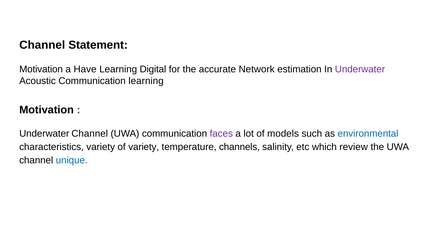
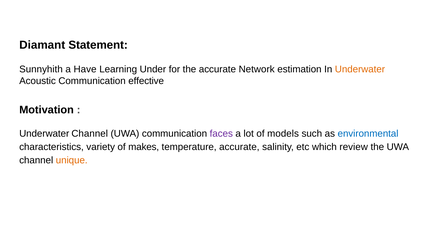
Channel at (42, 45): Channel -> Diamant
Motivation at (41, 69): Motivation -> Sunnyhith
Digital: Digital -> Under
Underwater at (360, 69) colour: purple -> orange
Communication learning: learning -> effective
of variety: variety -> makes
temperature channels: channels -> accurate
unique colour: blue -> orange
